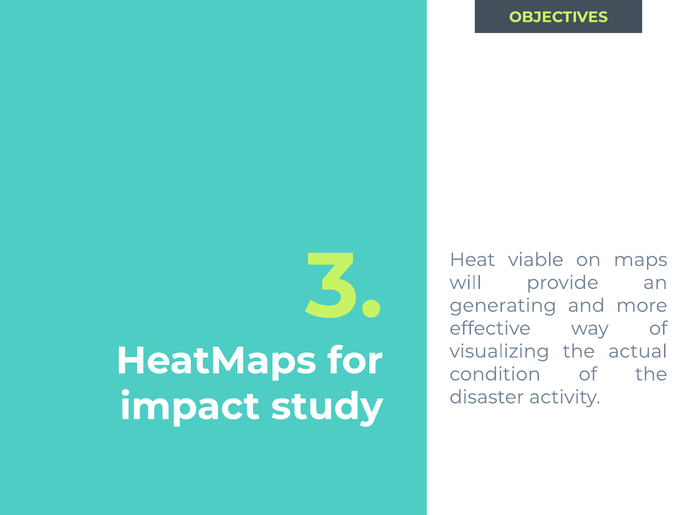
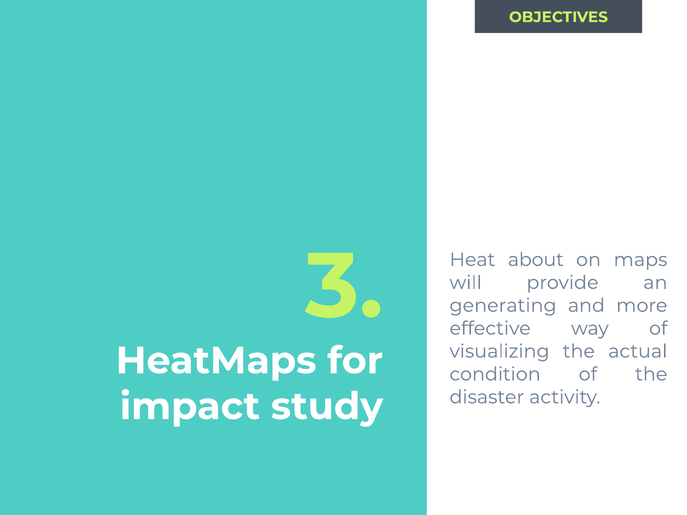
viable: viable -> about
